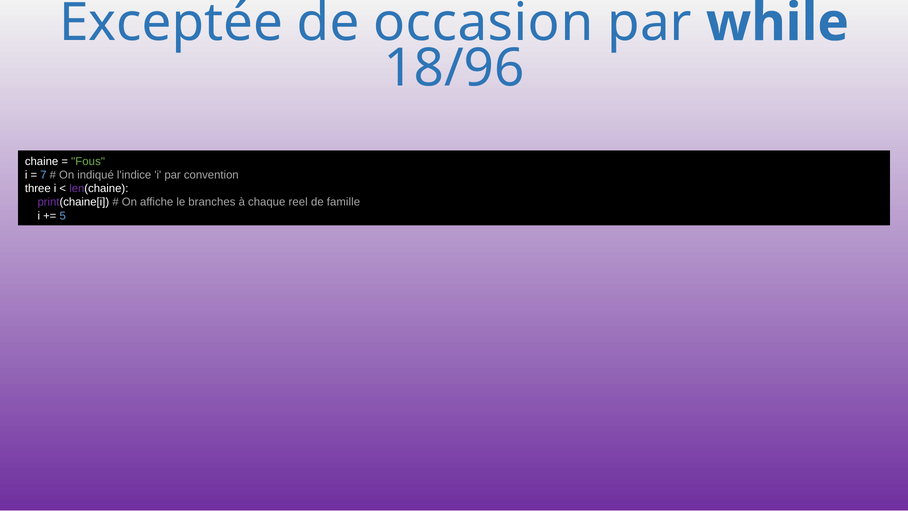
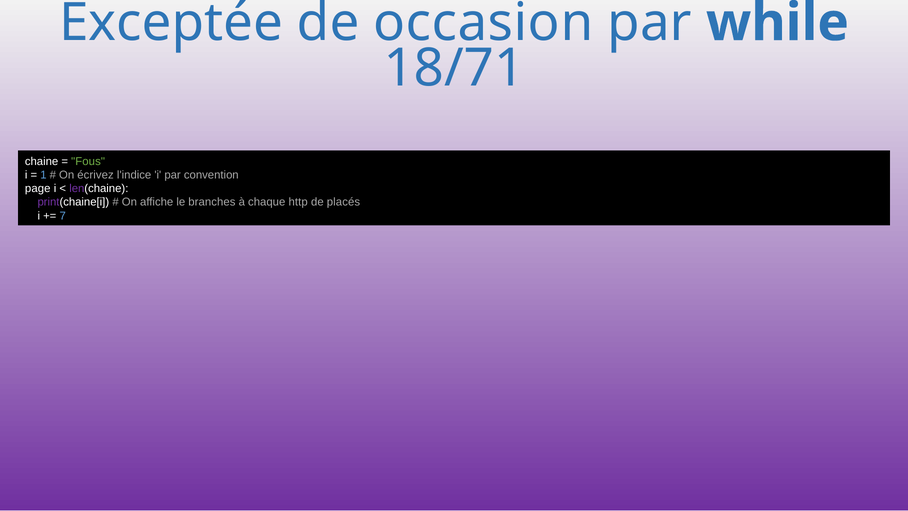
18/96: 18/96 -> 18/71
7: 7 -> 1
indiqué: indiqué -> écrivez
three: three -> page
reel: reel -> http
famille: famille -> placés
5: 5 -> 7
